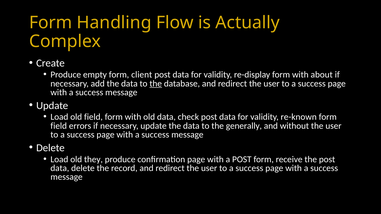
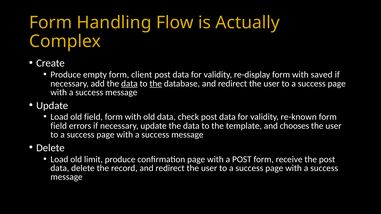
about: about -> saved
data at (129, 84) underline: none -> present
generally: generally -> template
without: without -> chooses
they: they -> limit
